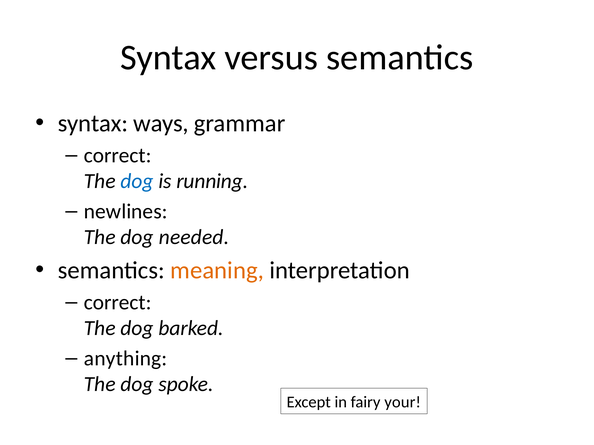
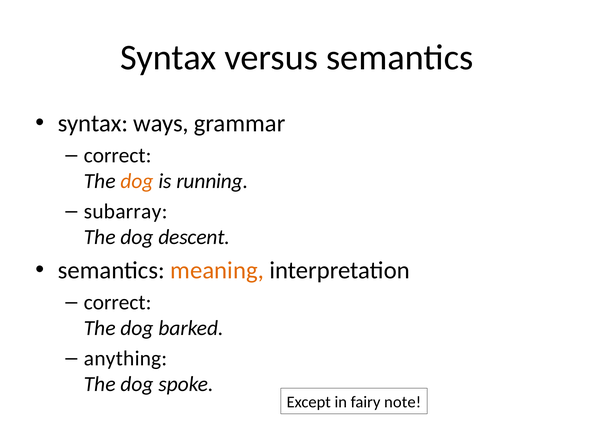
dog at (137, 181) colour: blue -> orange
newlines: newlines -> subarray
needed: needed -> descent
your: your -> note
